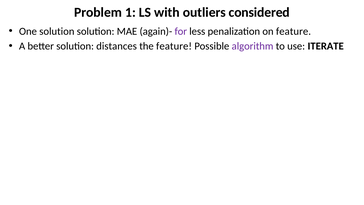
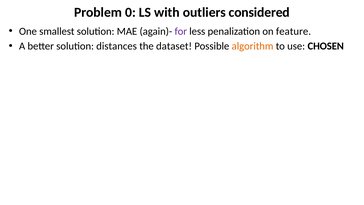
1: 1 -> 0
One solution: solution -> smallest
the feature: feature -> dataset
algorithm colour: purple -> orange
ITERATE: ITERATE -> CHOSEN
